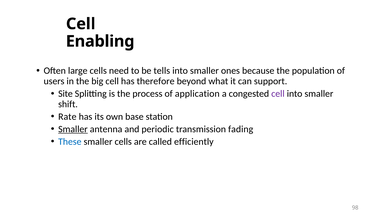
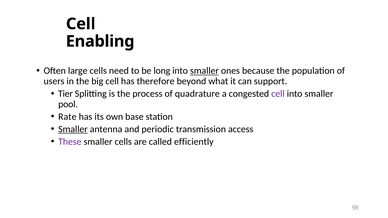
tells: tells -> long
smaller at (204, 71) underline: none -> present
Site: Site -> Tier
application: application -> quadrature
shift: shift -> pool
fading: fading -> access
These colour: blue -> purple
